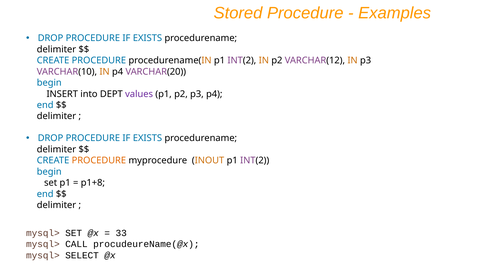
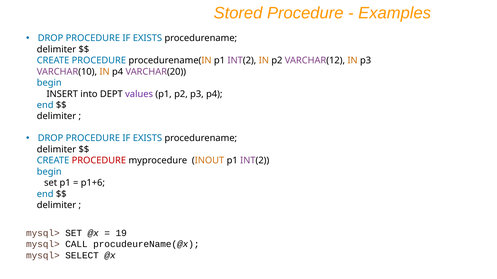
PROCEDURE at (99, 161) colour: orange -> red
p1+8: p1+8 -> p1+6
33: 33 -> 19
